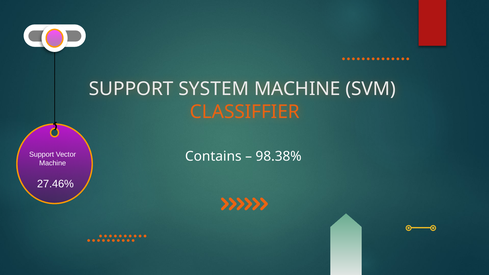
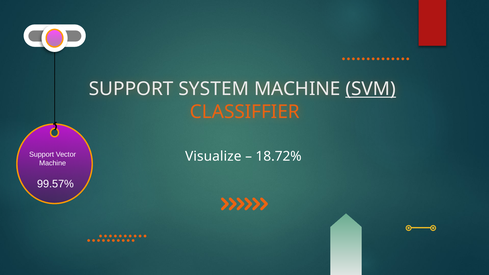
SVM underline: none -> present
Contains: Contains -> Visualize
98.38%: 98.38% -> 18.72%
27.46%: 27.46% -> 99.57%
